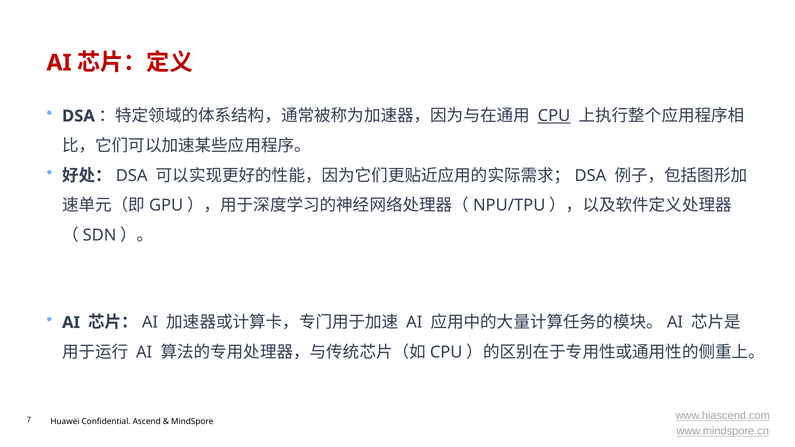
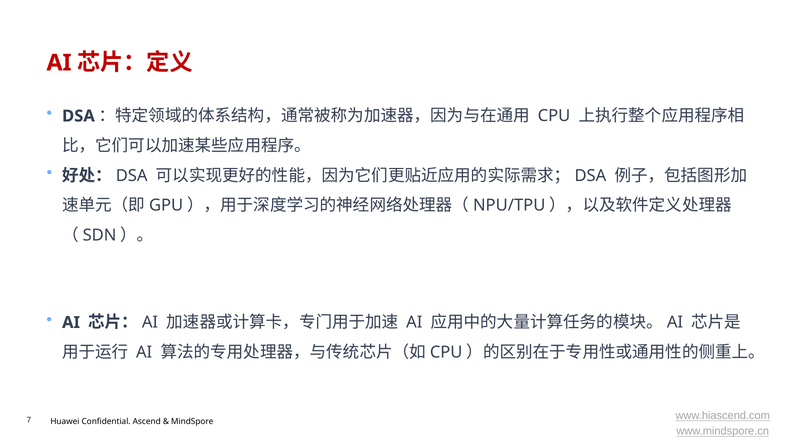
CPU at (554, 116) underline: present -> none
